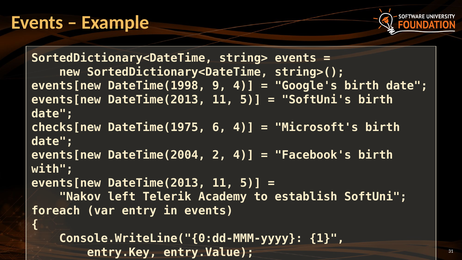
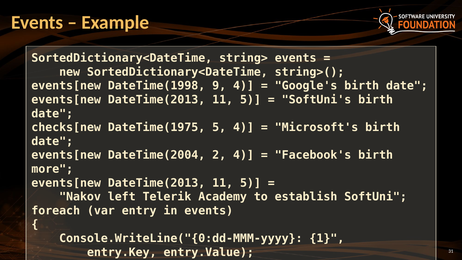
DateTime(1975 6: 6 -> 5
with: with -> more
